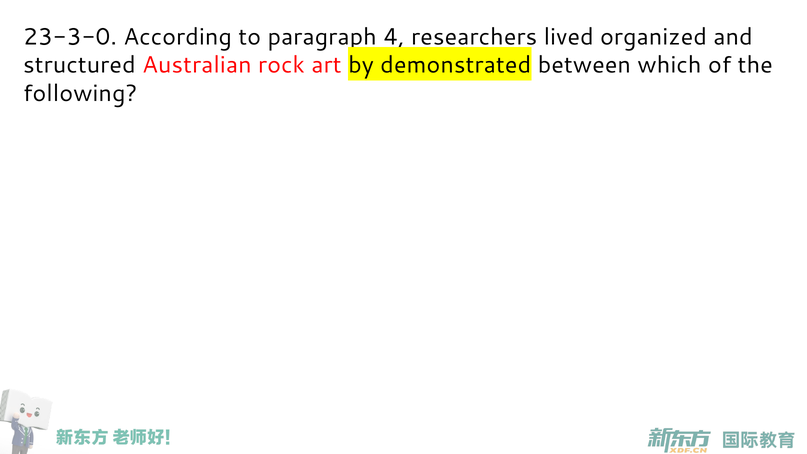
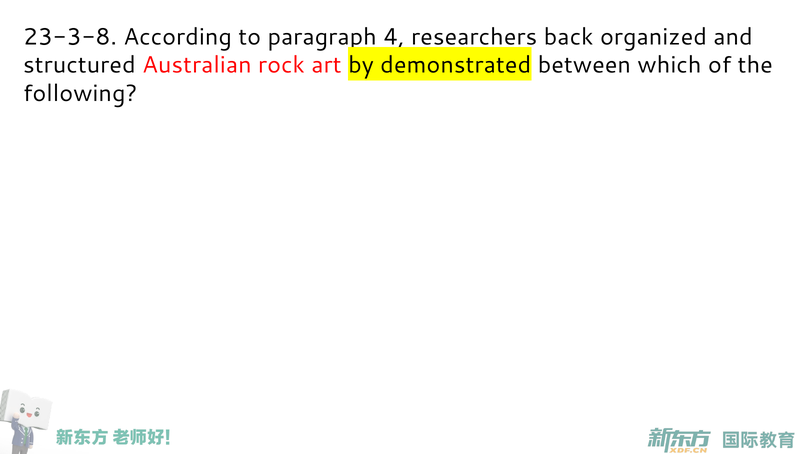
23-3-0: 23-3-0 -> 23-3-8
lived: lived -> back
